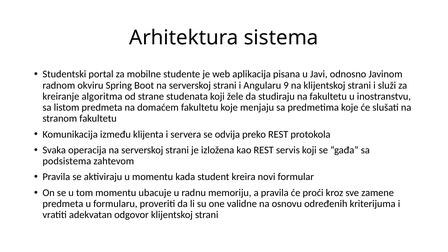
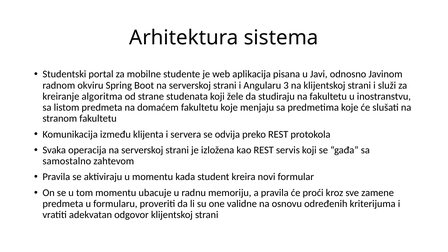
9: 9 -> 3
podsistema: podsistema -> samostalno
